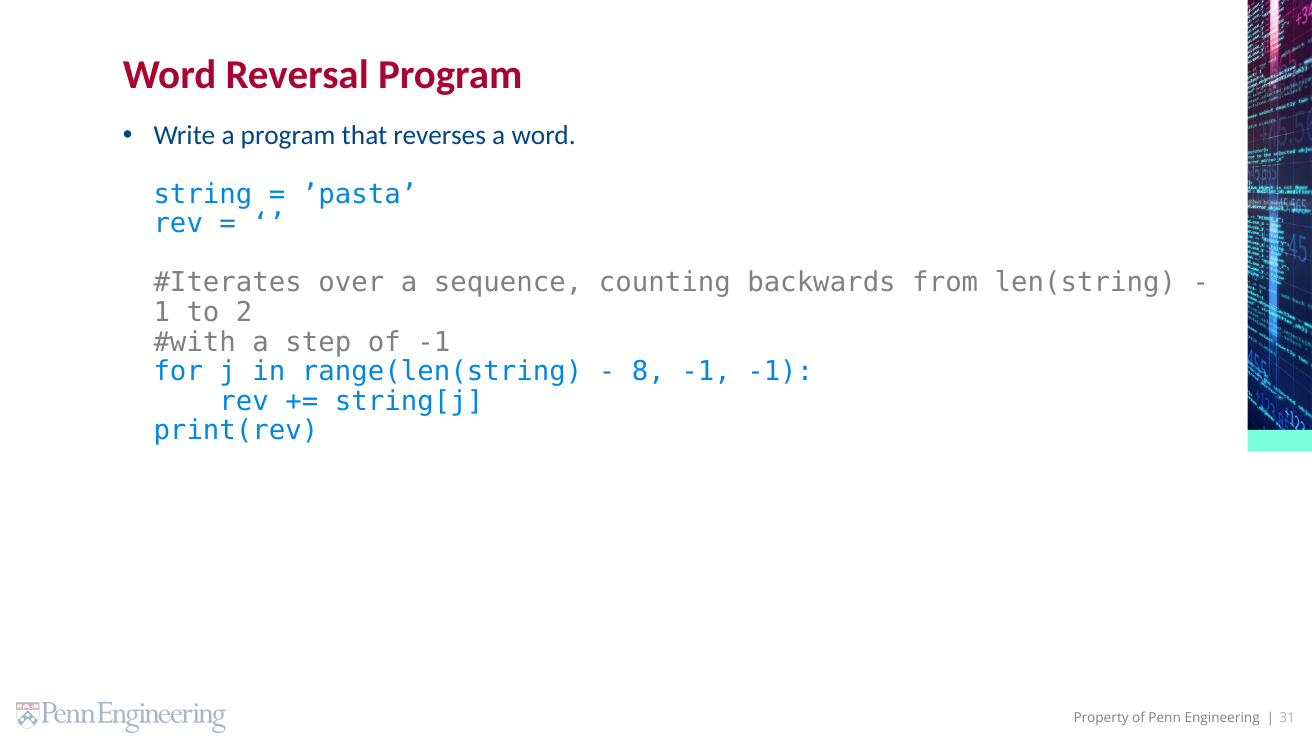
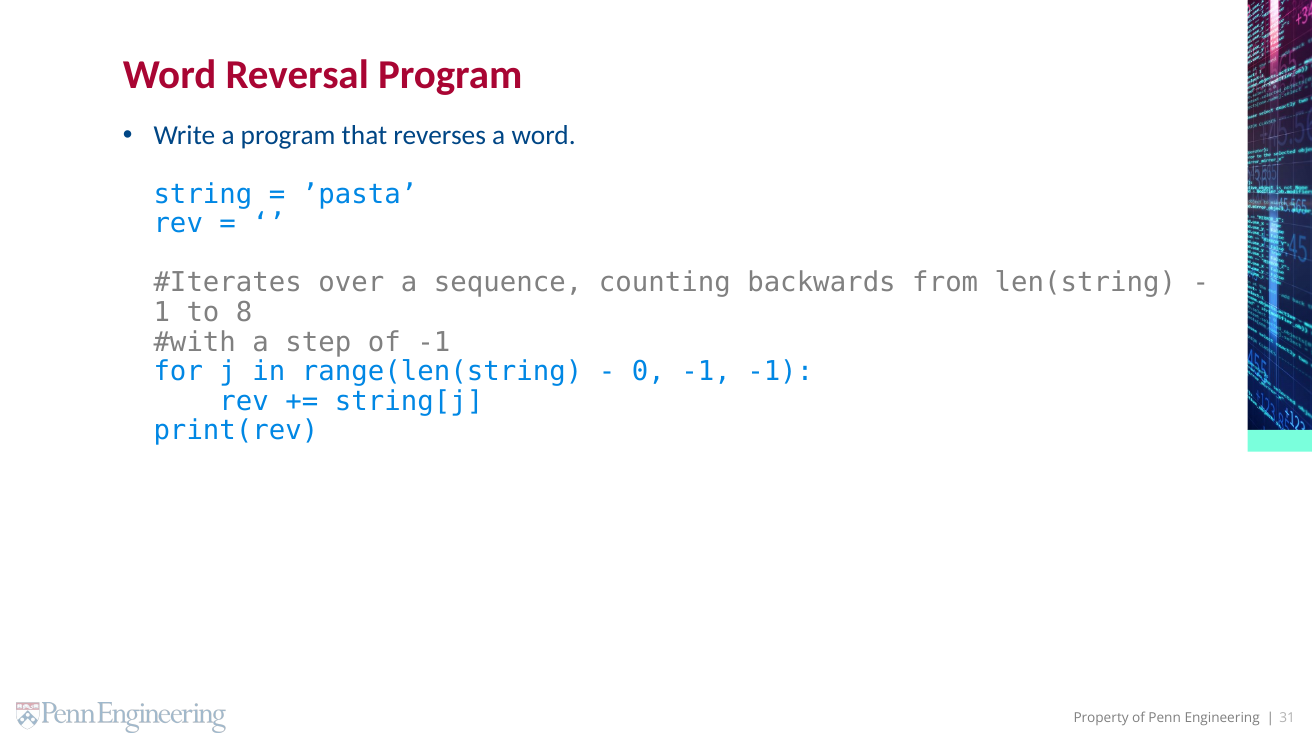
2: 2 -> 8
8: 8 -> 0
